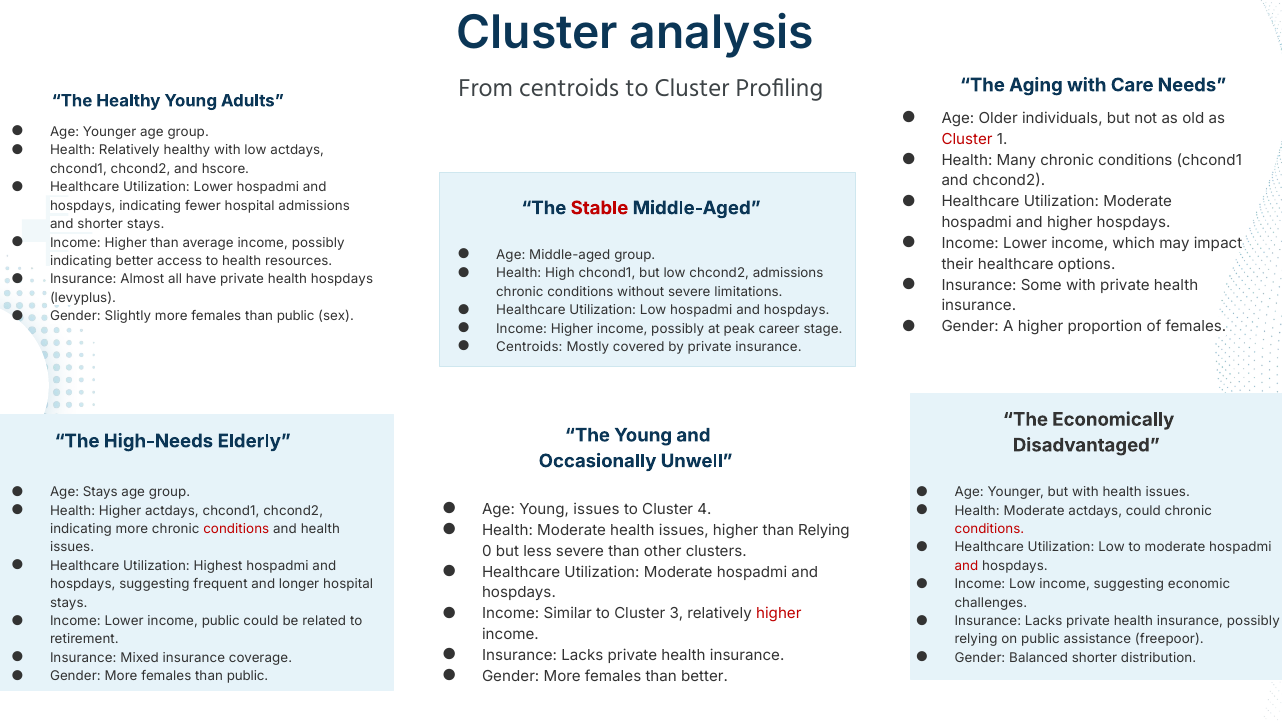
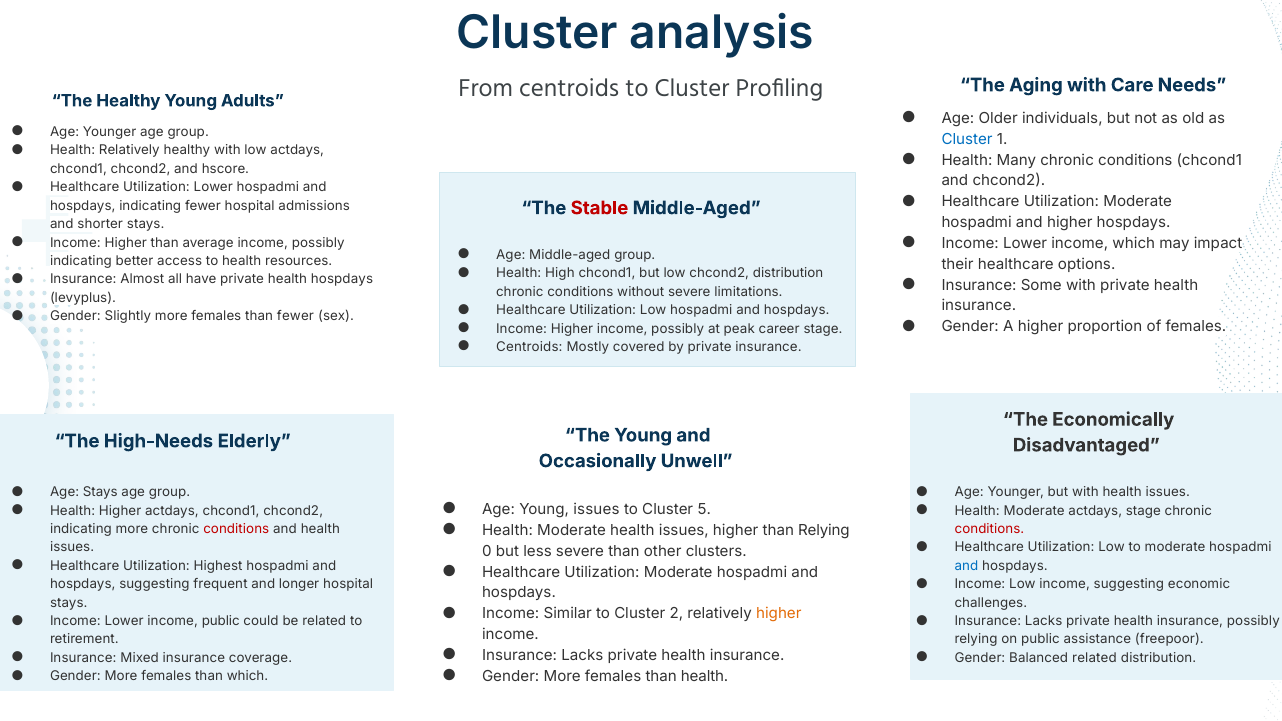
Cluster at (967, 139) colour: red -> blue
chcond2 admissions: admissions -> distribution
public at (296, 316): public -> fewer
4: 4 -> 5
actdays could: could -> stage
and at (966, 566) colour: red -> blue
3: 3 -> 2
higher at (779, 614) colour: red -> orange
Balanced shorter: shorter -> related
than better: better -> health
public at (248, 677): public -> which
